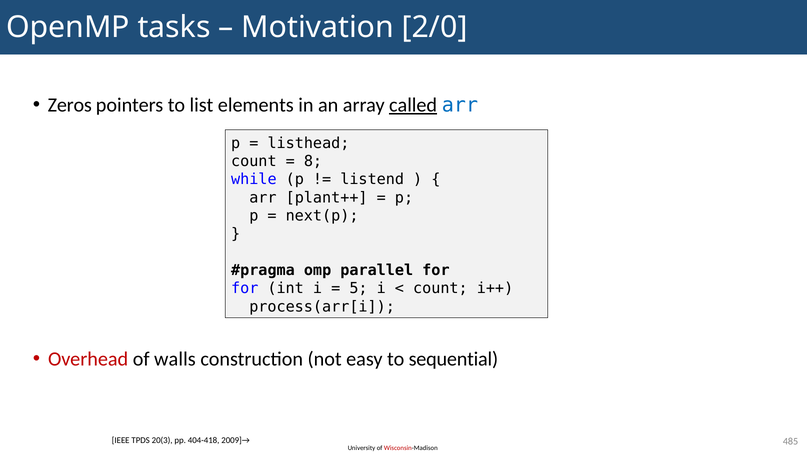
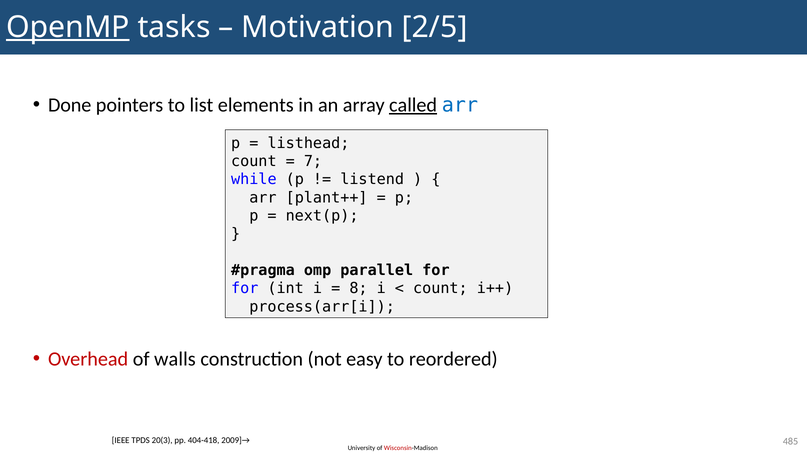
OpenMP underline: none -> present
2/0: 2/0 -> 2/5
Zeros: Zeros -> Done
8: 8 -> 7
5: 5 -> 8
sequential: sequential -> reordered
